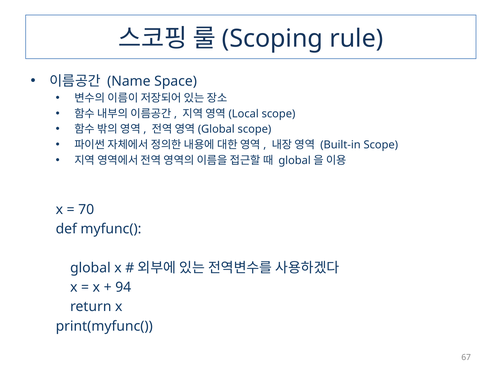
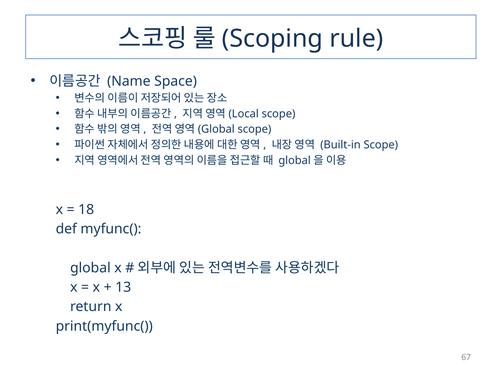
70: 70 -> 18
94: 94 -> 13
